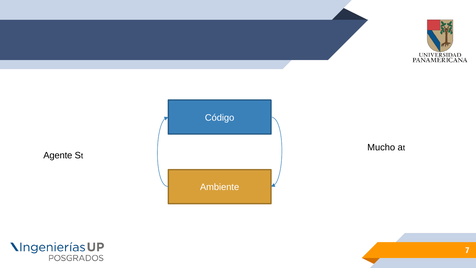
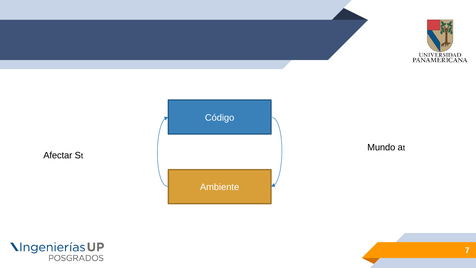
Mucho: Mucho -> Mundo
Agente: Agente -> Afectar
